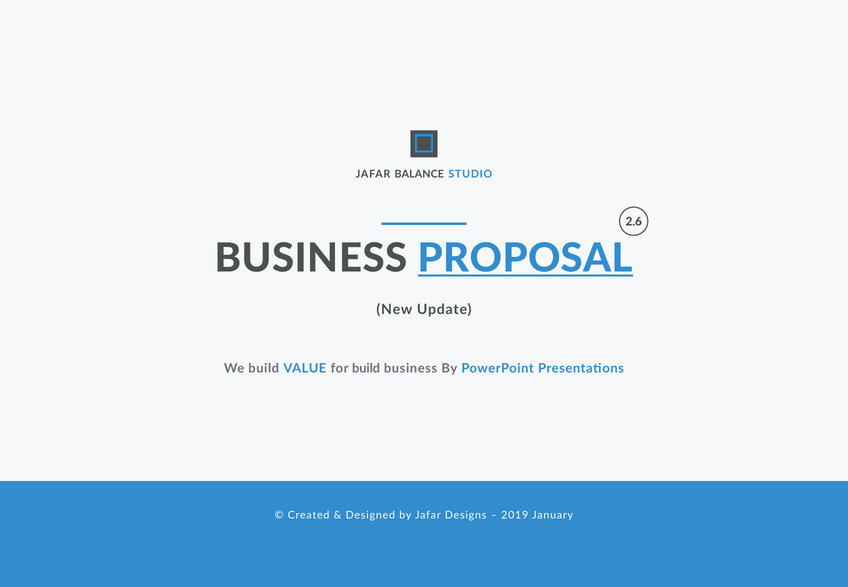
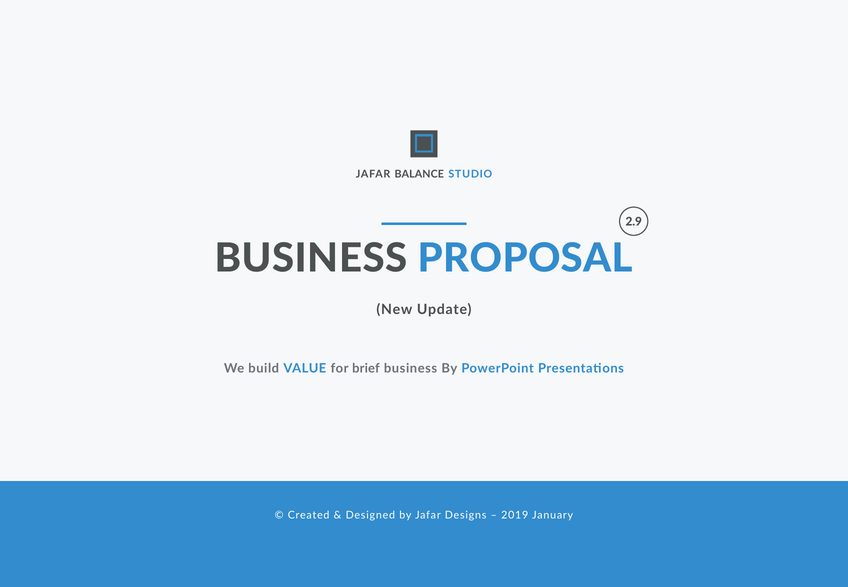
2.6: 2.6 -> 2.9
PROPOSAL underline: present -> none
for build: build -> brief
